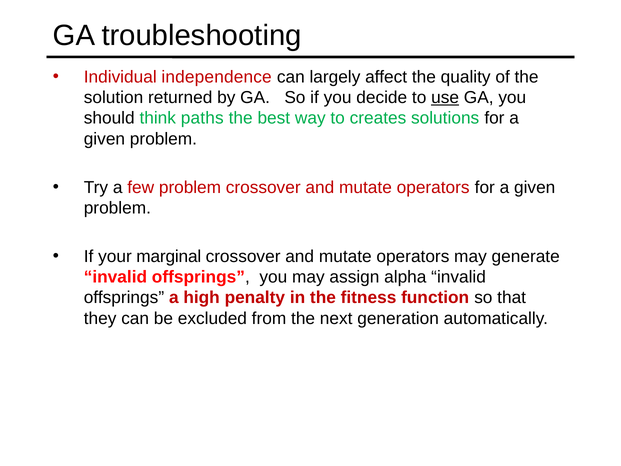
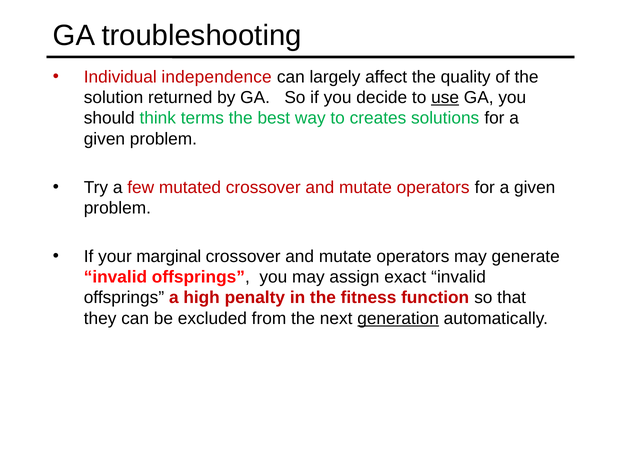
paths: paths -> terms
few problem: problem -> mutated
alpha: alpha -> exact
generation underline: none -> present
